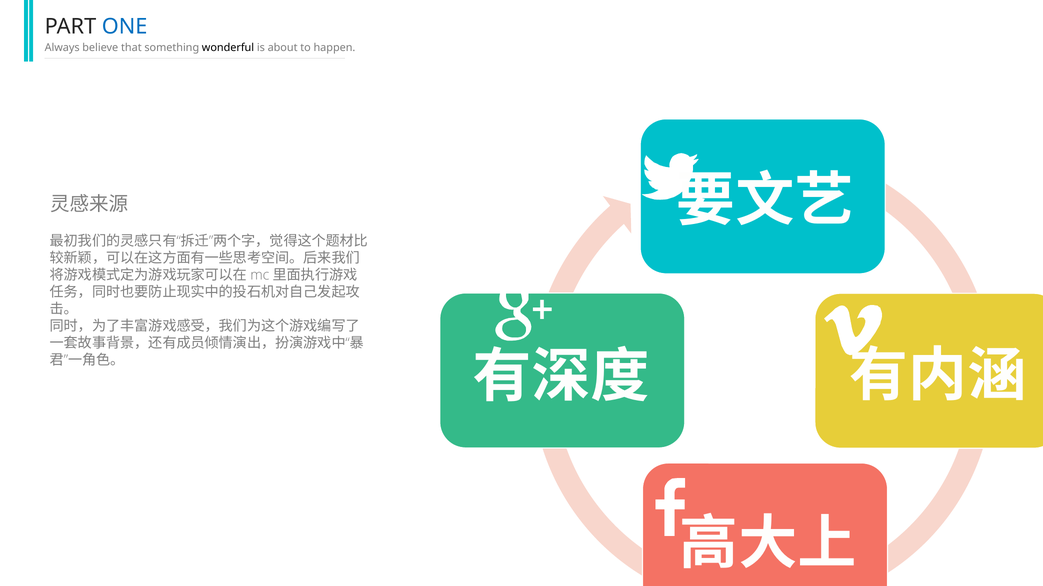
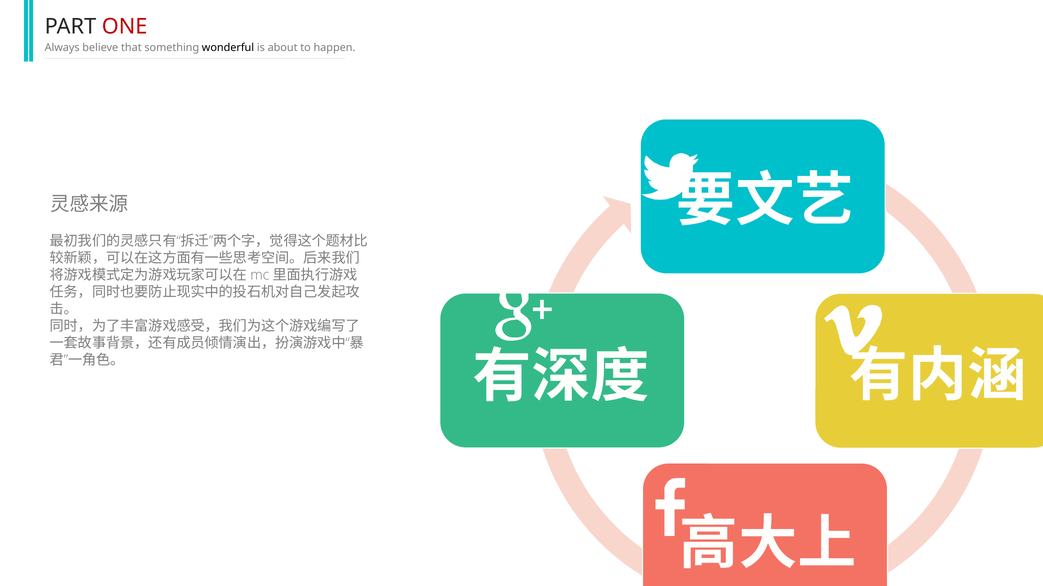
ONE colour: blue -> red
